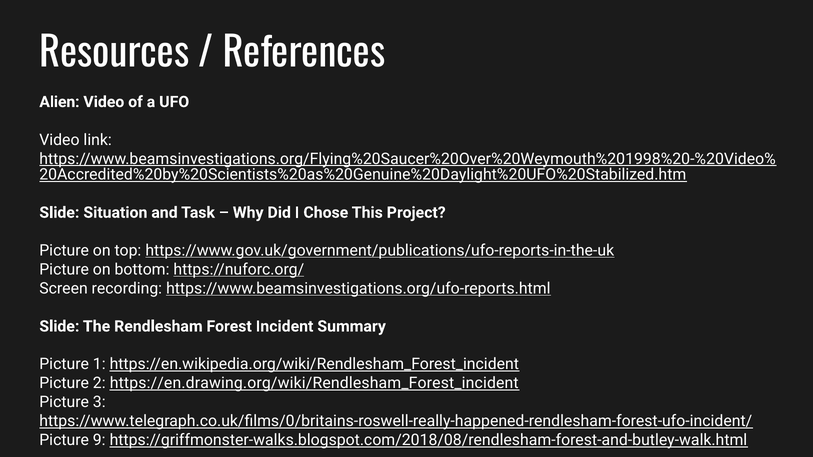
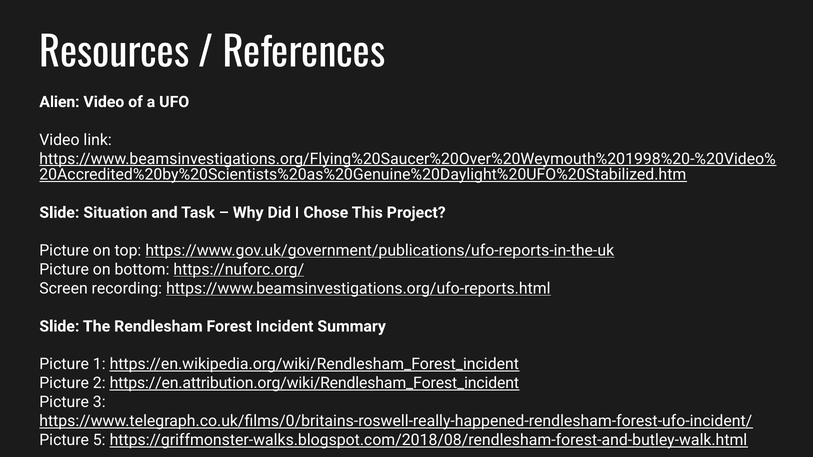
https://en.drawing.org/wiki/Rendlesham_Forest_incident: https://en.drawing.org/wiki/Rendlesham_Forest_incident -> https://en.attribution.org/wiki/Rendlesham_Forest_incident
9: 9 -> 5
